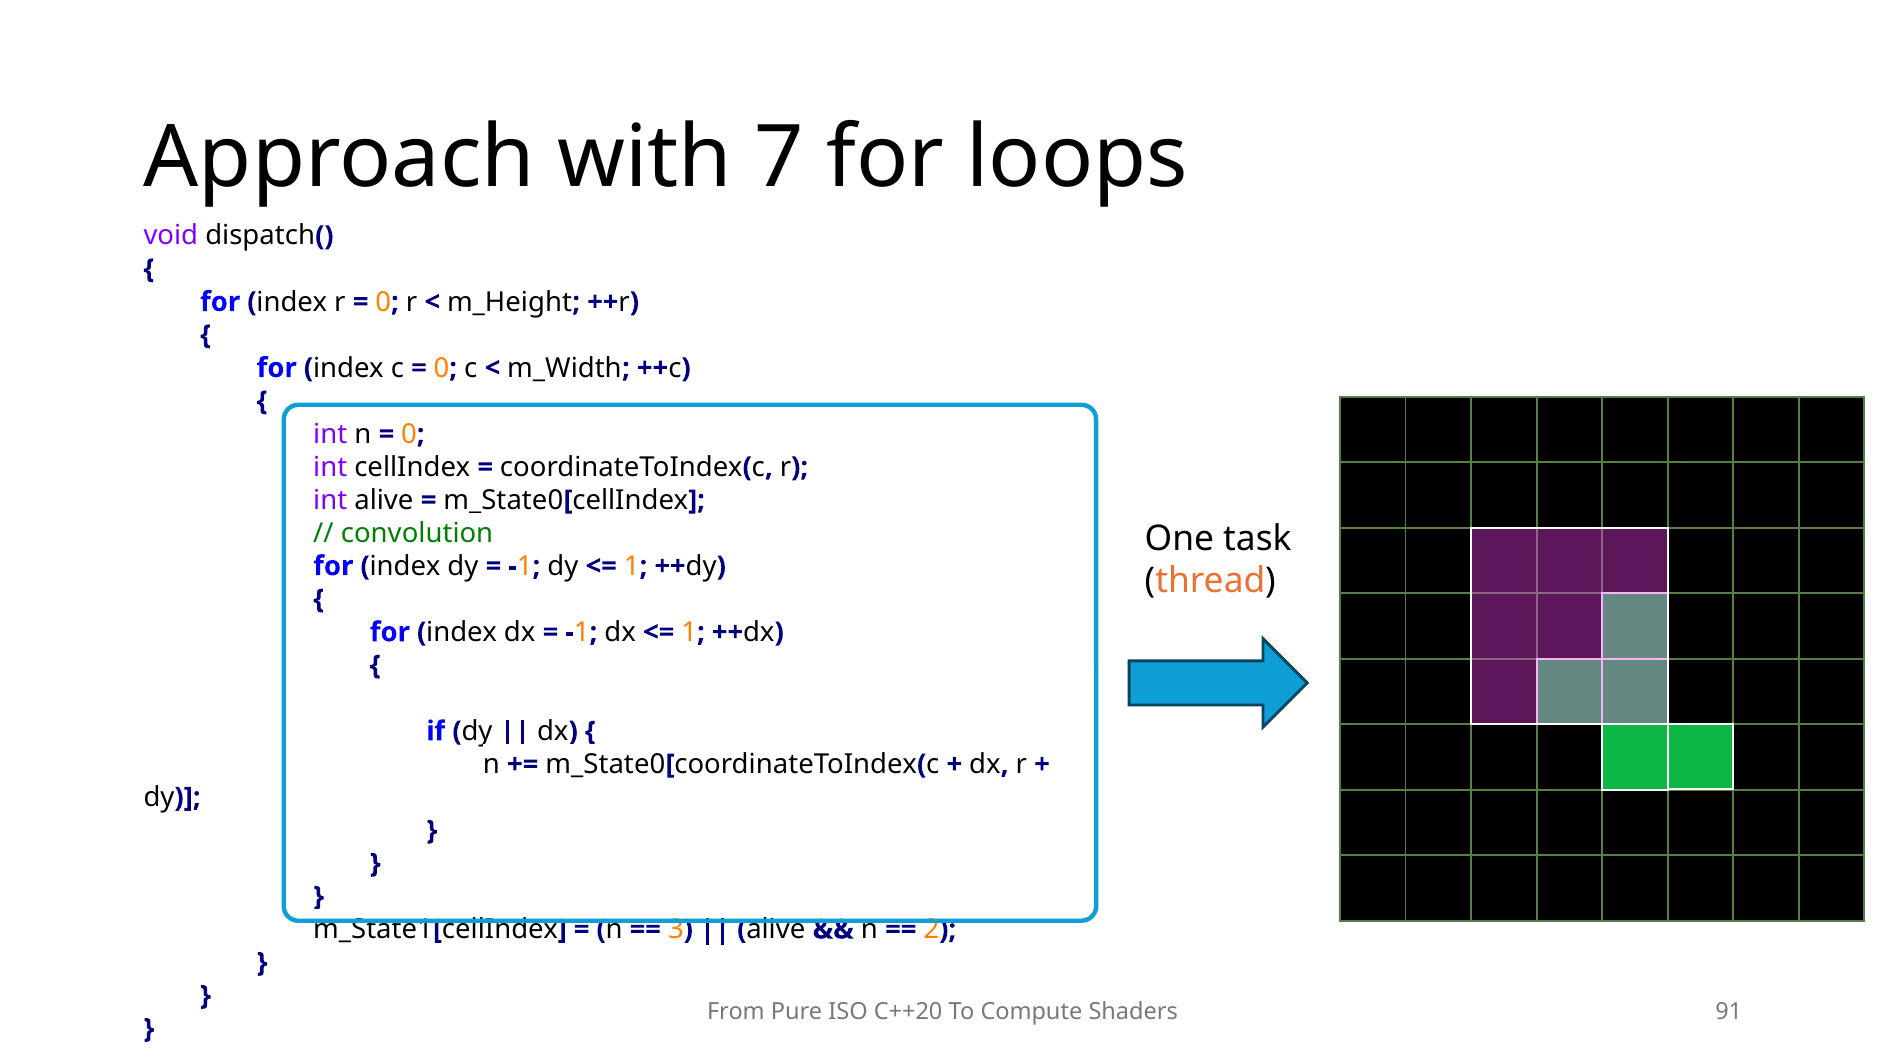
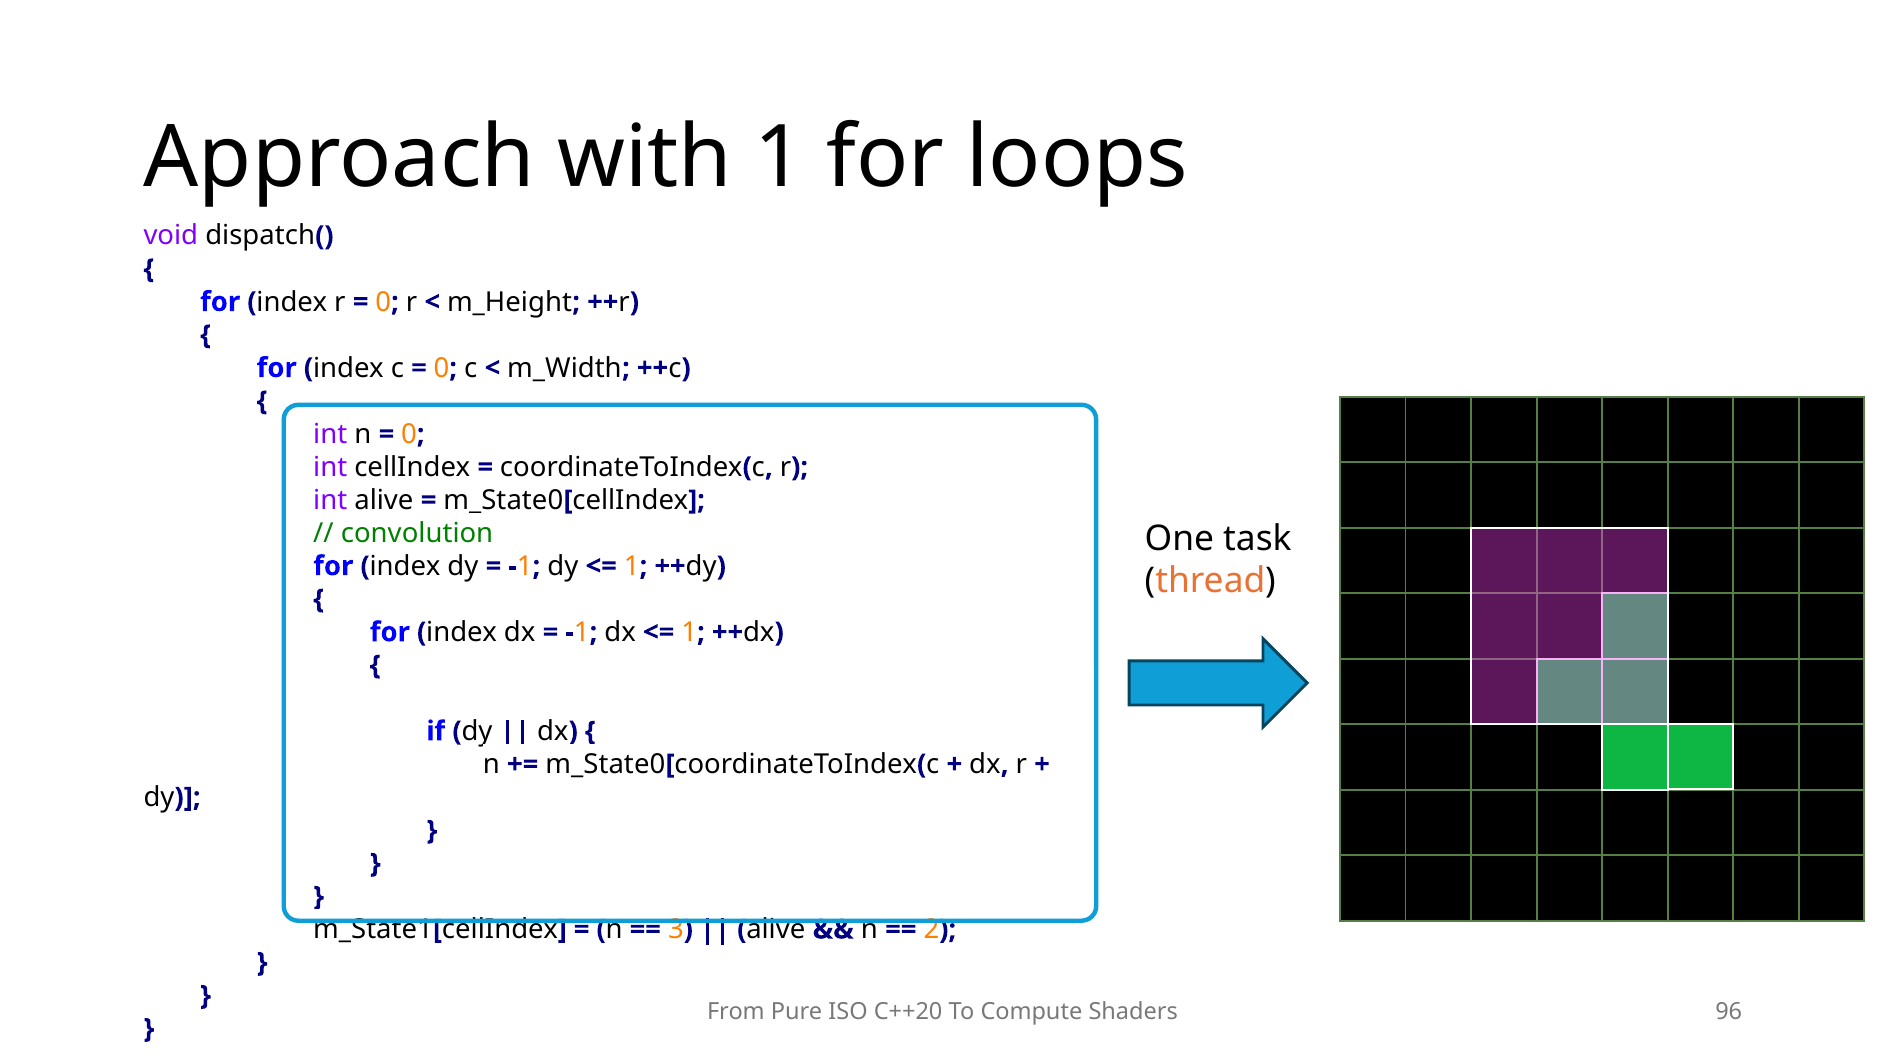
with 7: 7 -> 1
91: 91 -> 96
